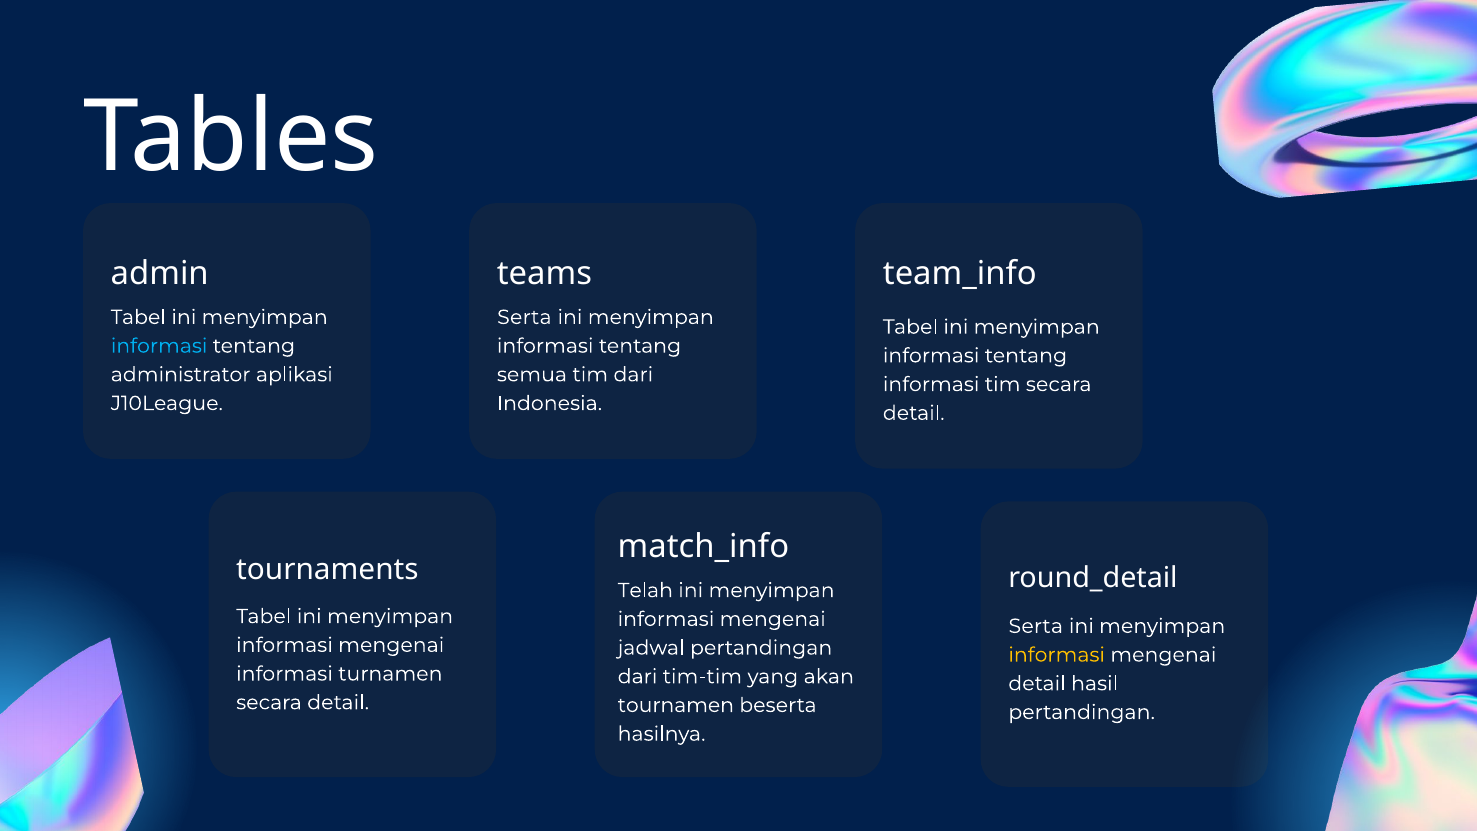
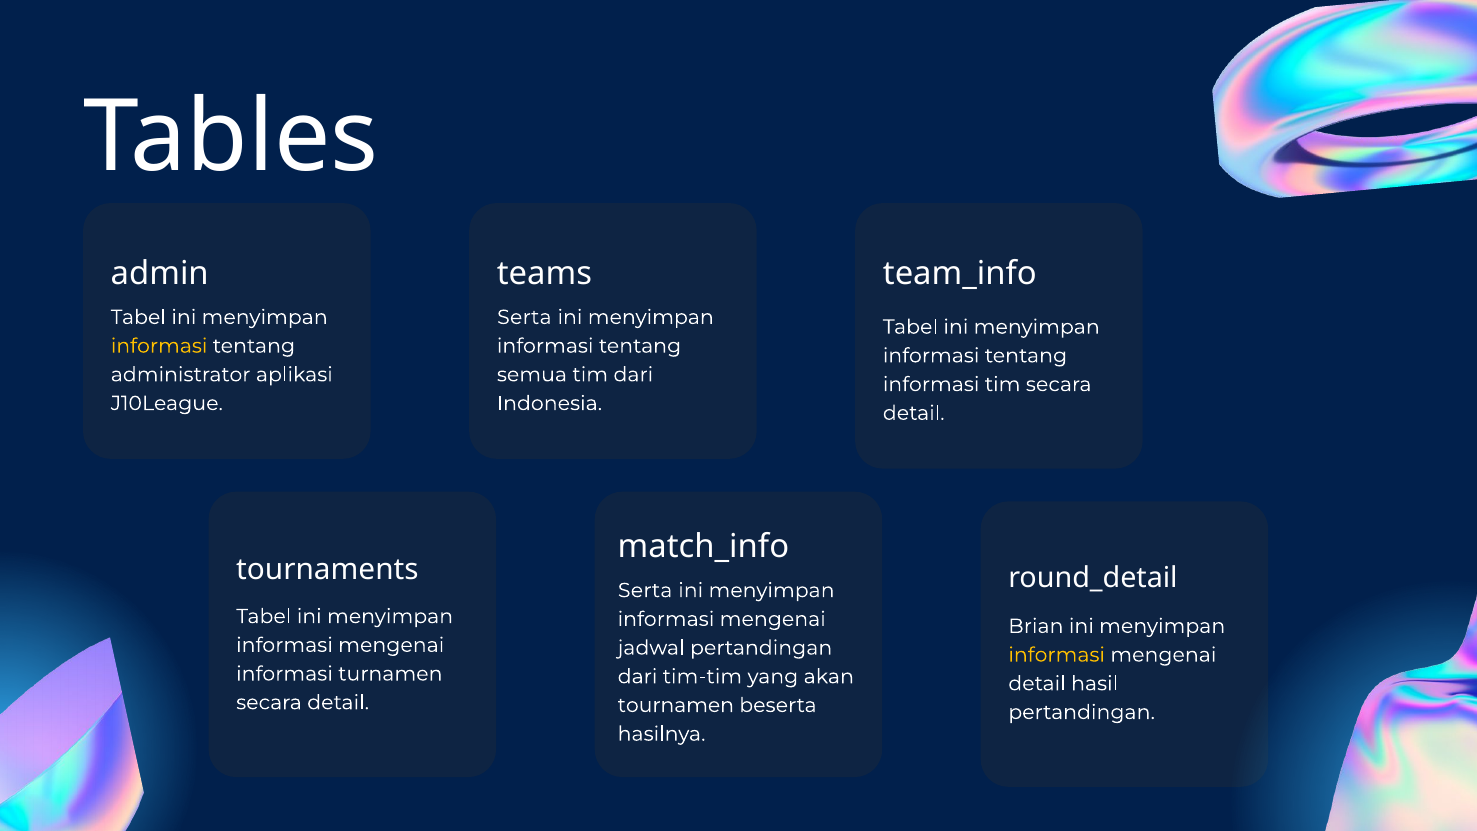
informasi at (159, 346) colour: light blue -> yellow
Telah at (645, 590): Telah -> Serta
Serta at (1036, 626): Serta -> Brian
